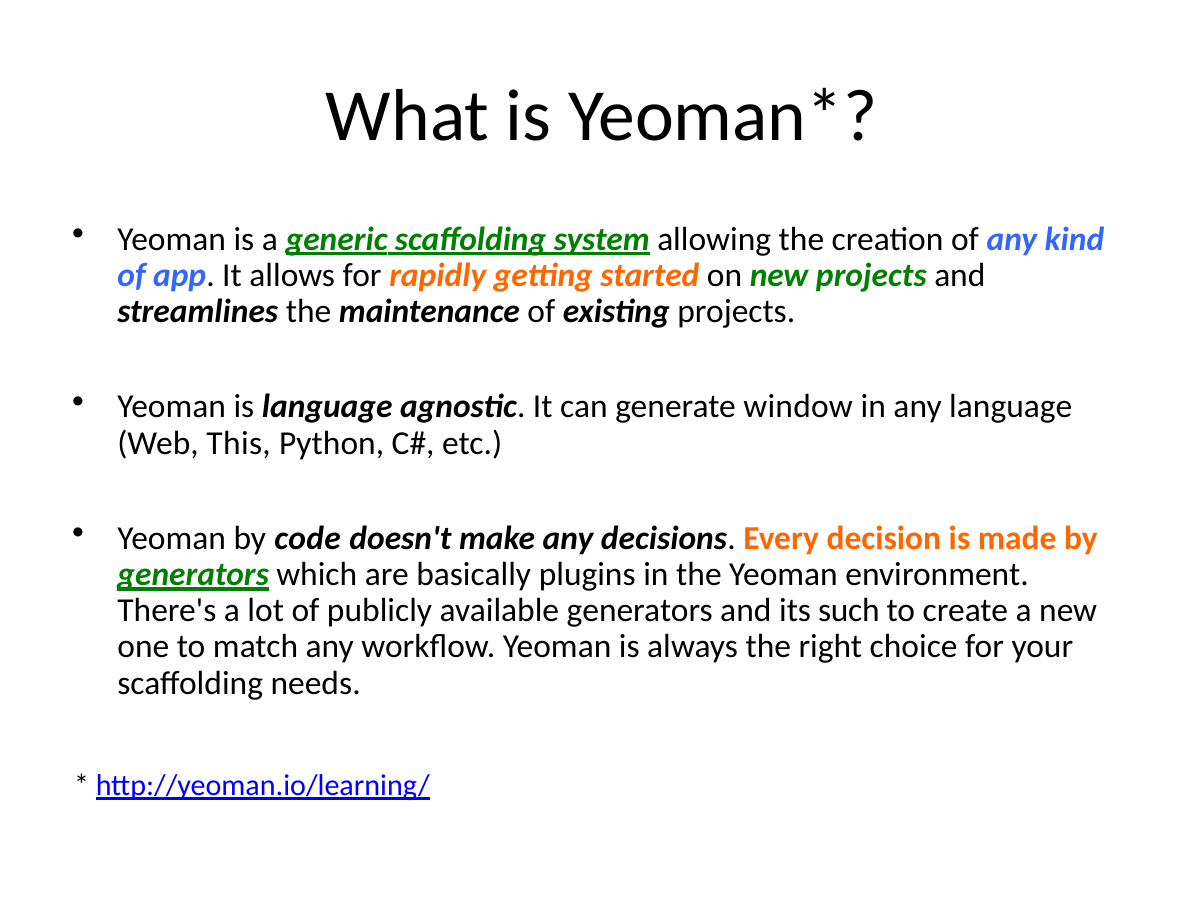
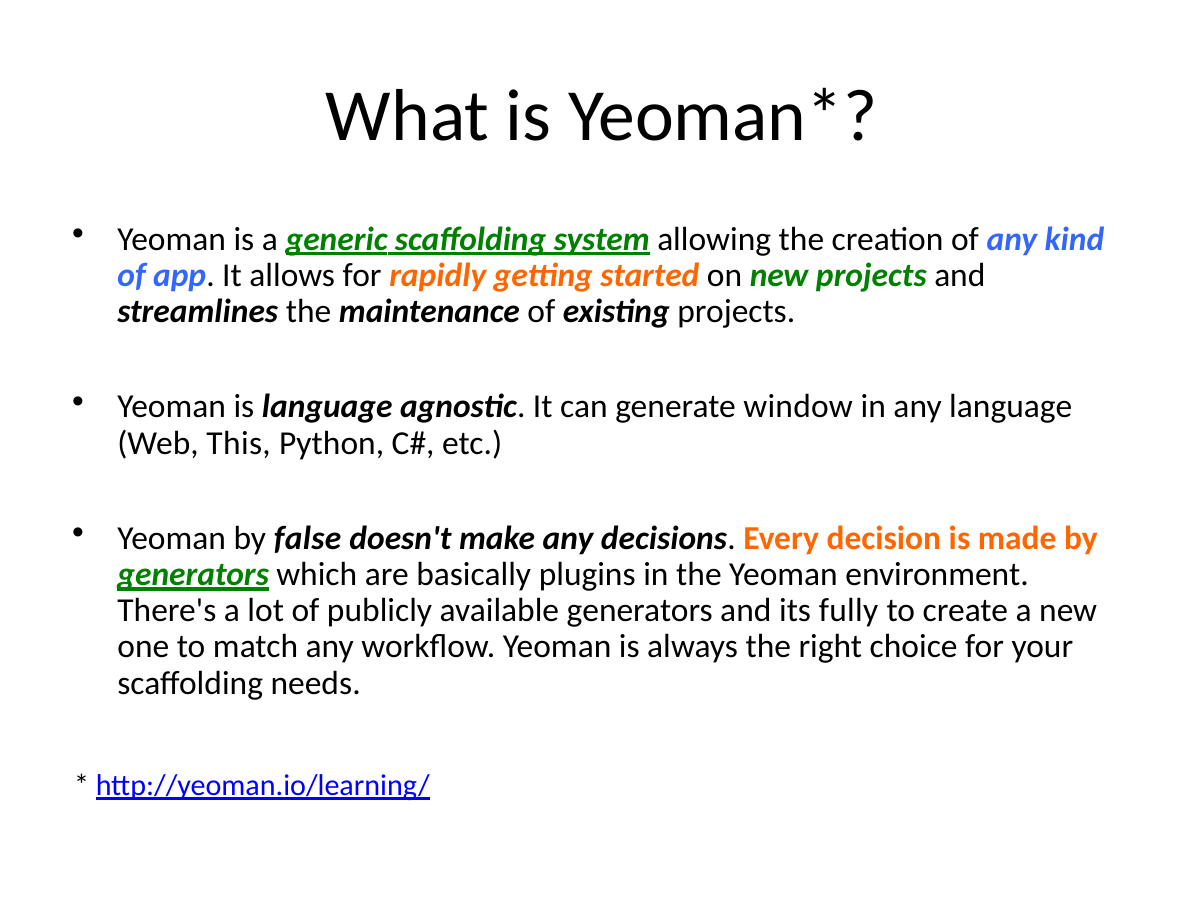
code: code -> false
such: such -> fully
